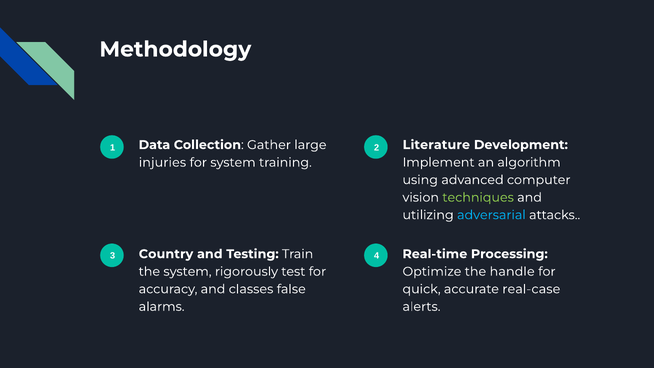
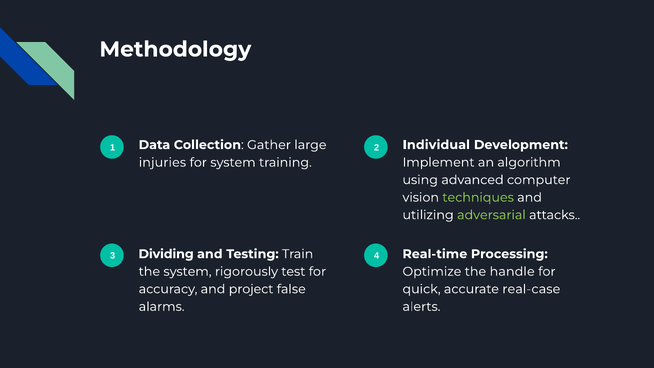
Literature: Literature -> Individual
adversarial colour: light blue -> light green
Country: Country -> Dividing
classes: classes -> project
